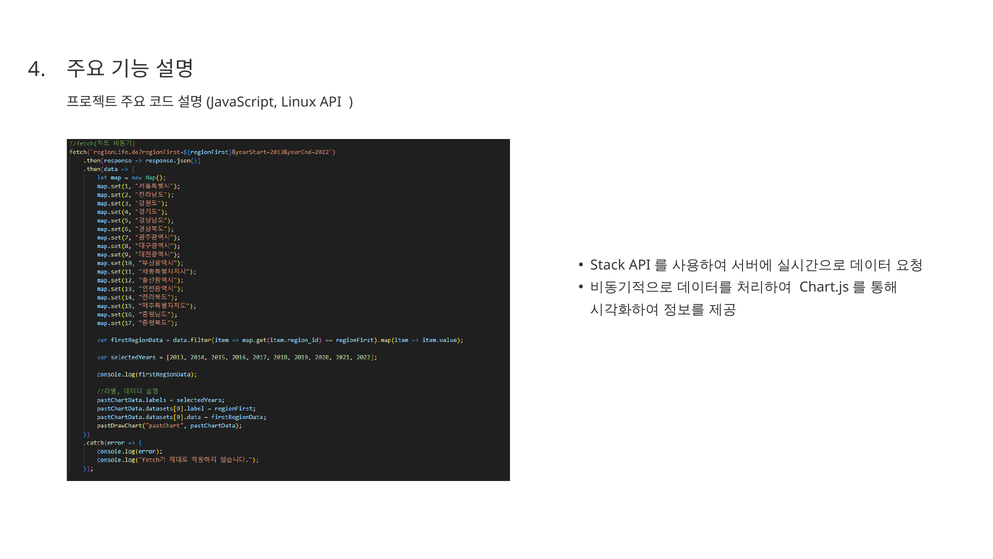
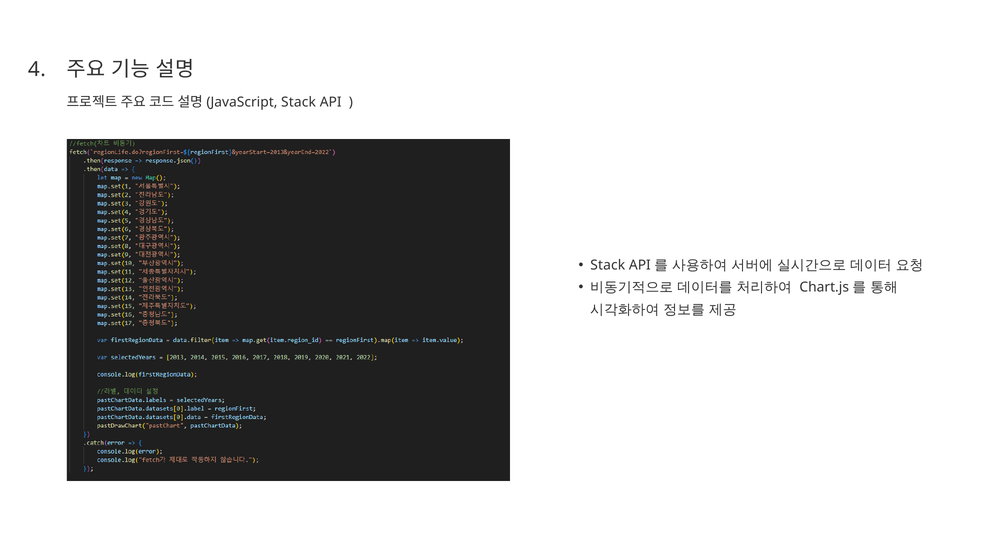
Linux at (299, 102): Linux -> Stack
